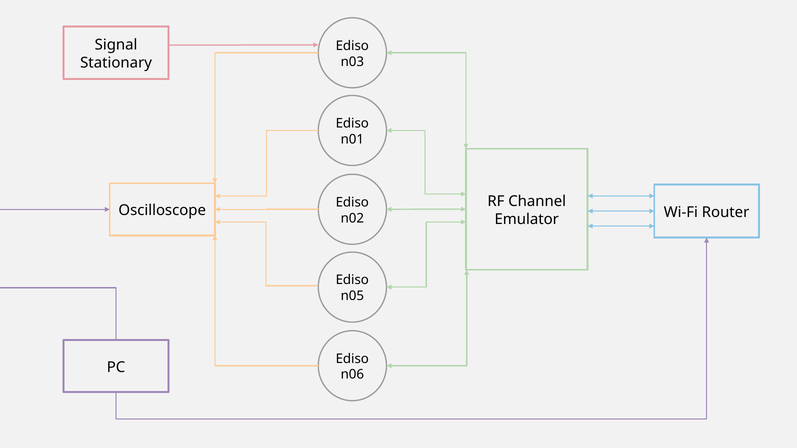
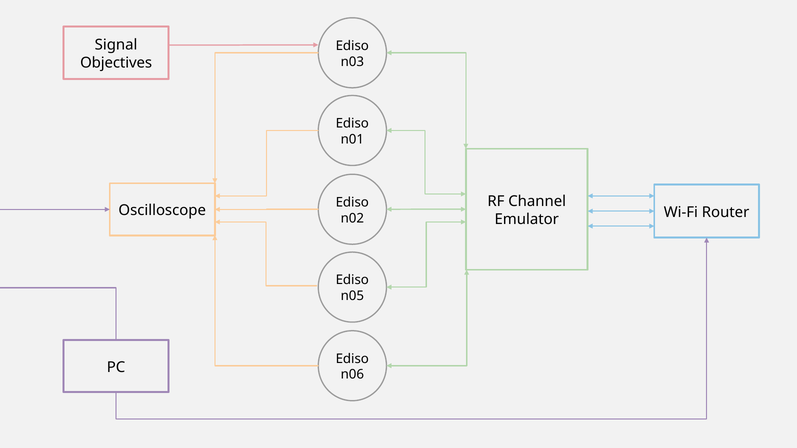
Stationary: Stationary -> Objectives
